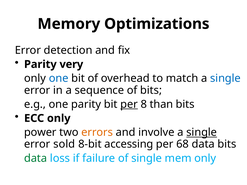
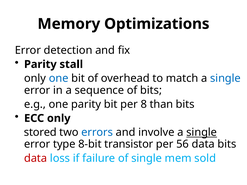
very: very -> stall
per at (129, 104) underline: present -> none
power: power -> stored
errors colour: orange -> blue
sold: sold -> type
accessing: accessing -> transistor
68: 68 -> 56
data at (36, 158) colour: green -> red
mem only: only -> sold
